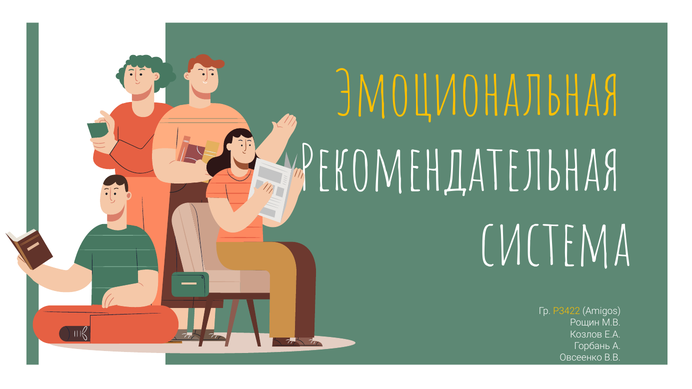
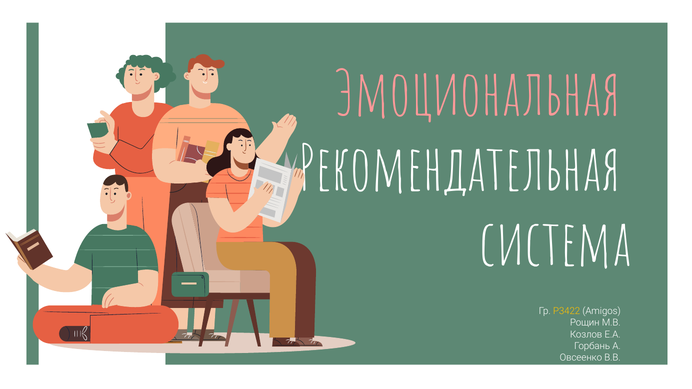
Эмоциональная colour: yellow -> pink
